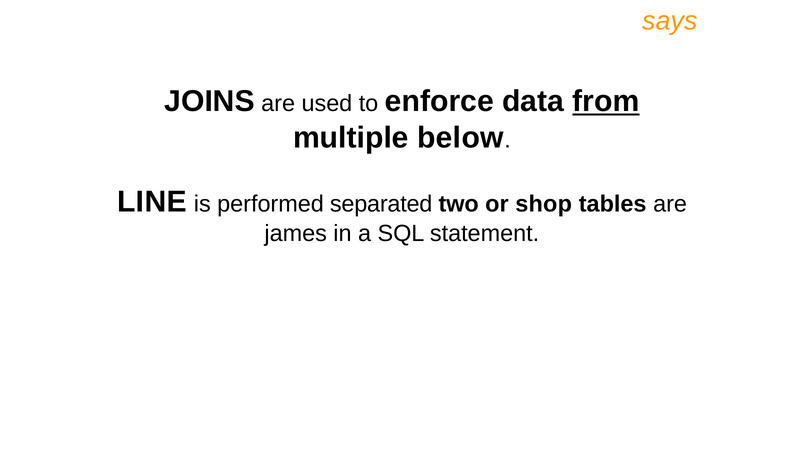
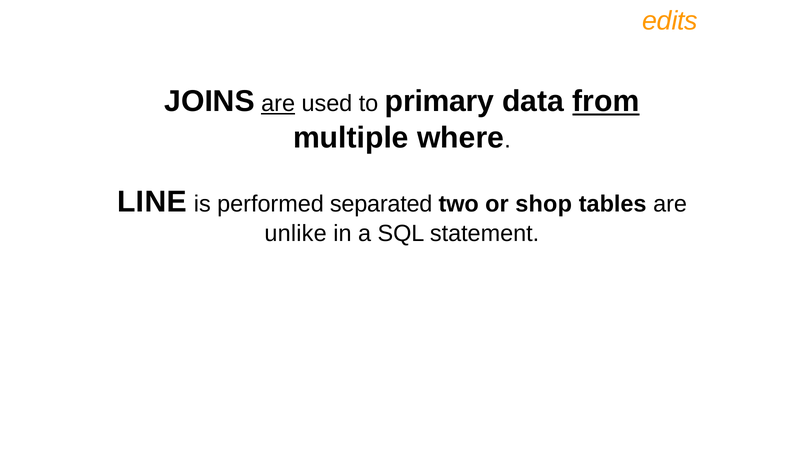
says: says -> edits
are at (278, 104) underline: none -> present
enforce: enforce -> primary
below: below -> where
james: james -> unlike
